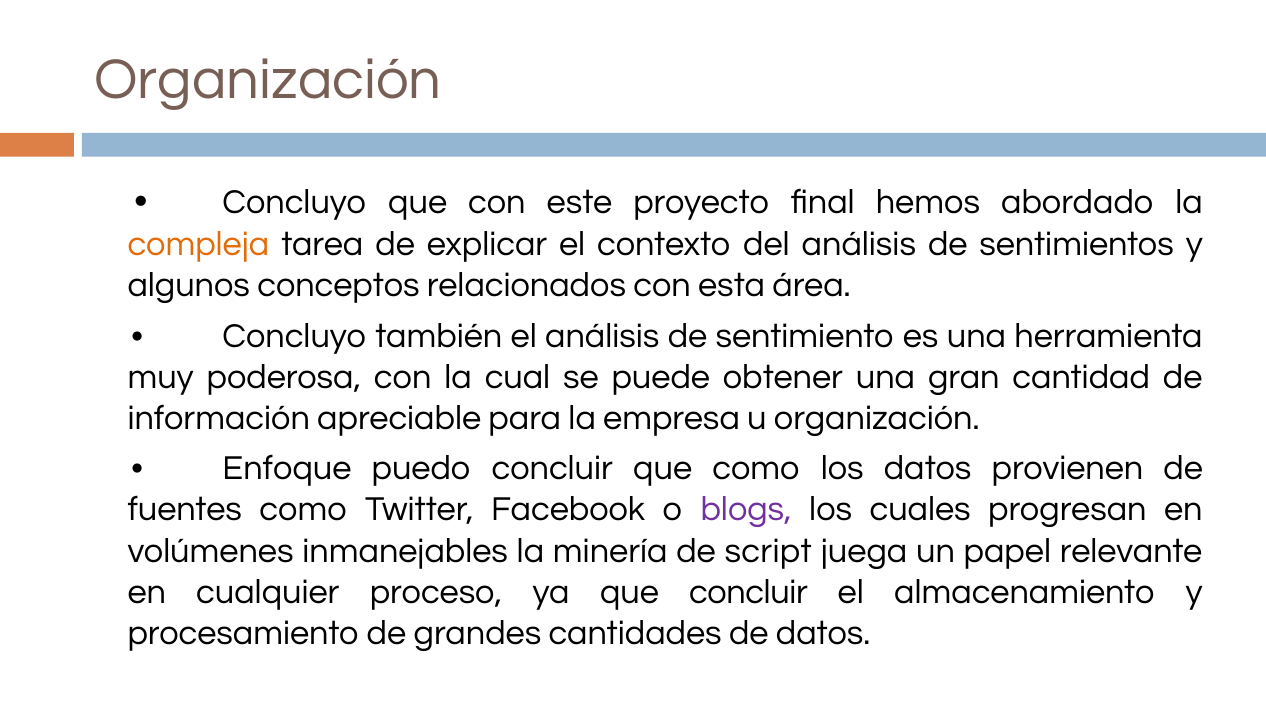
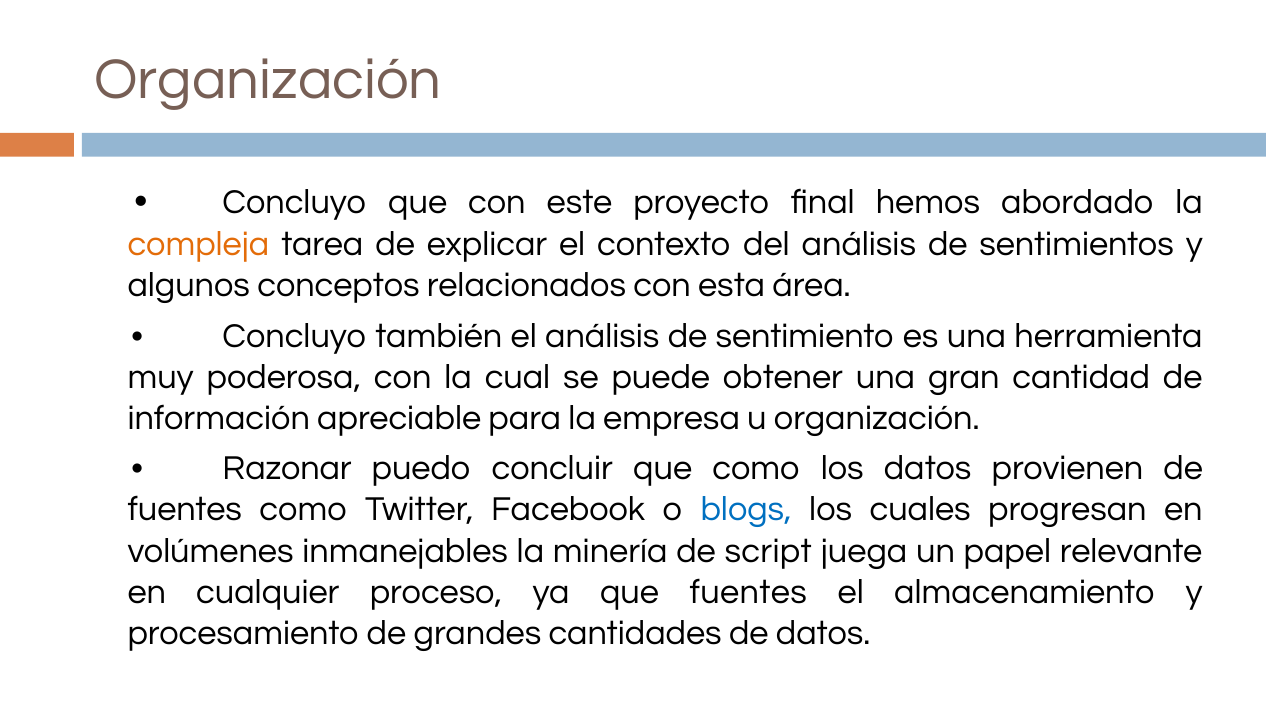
Enfoque: Enfoque -> Razonar
blogs colour: purple -> blue
que concluir: concluir -> fuentes
